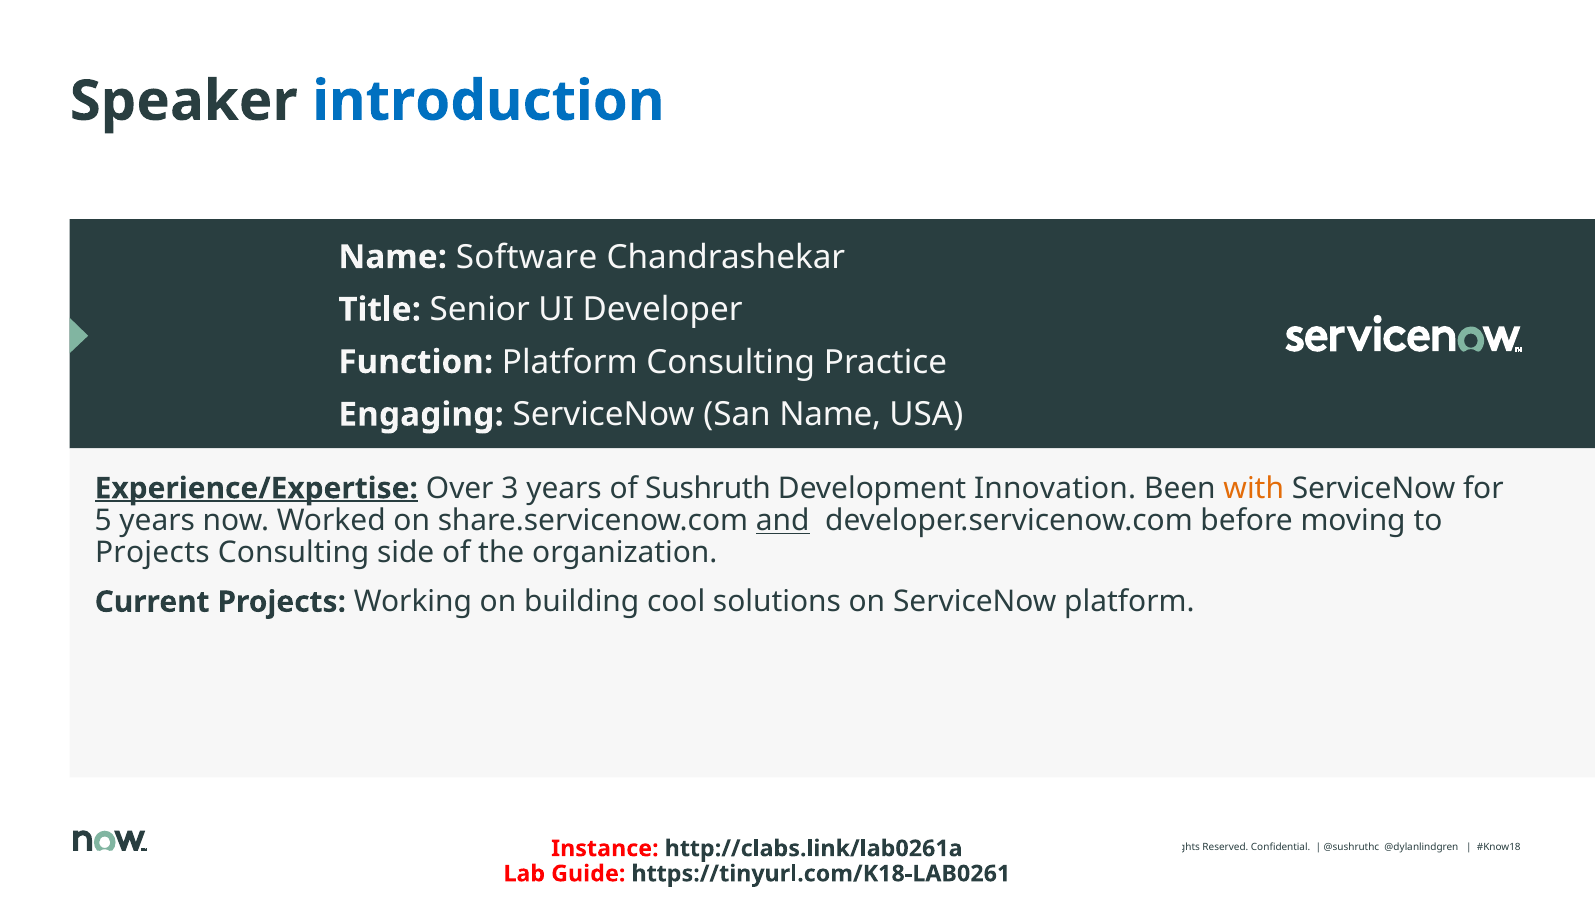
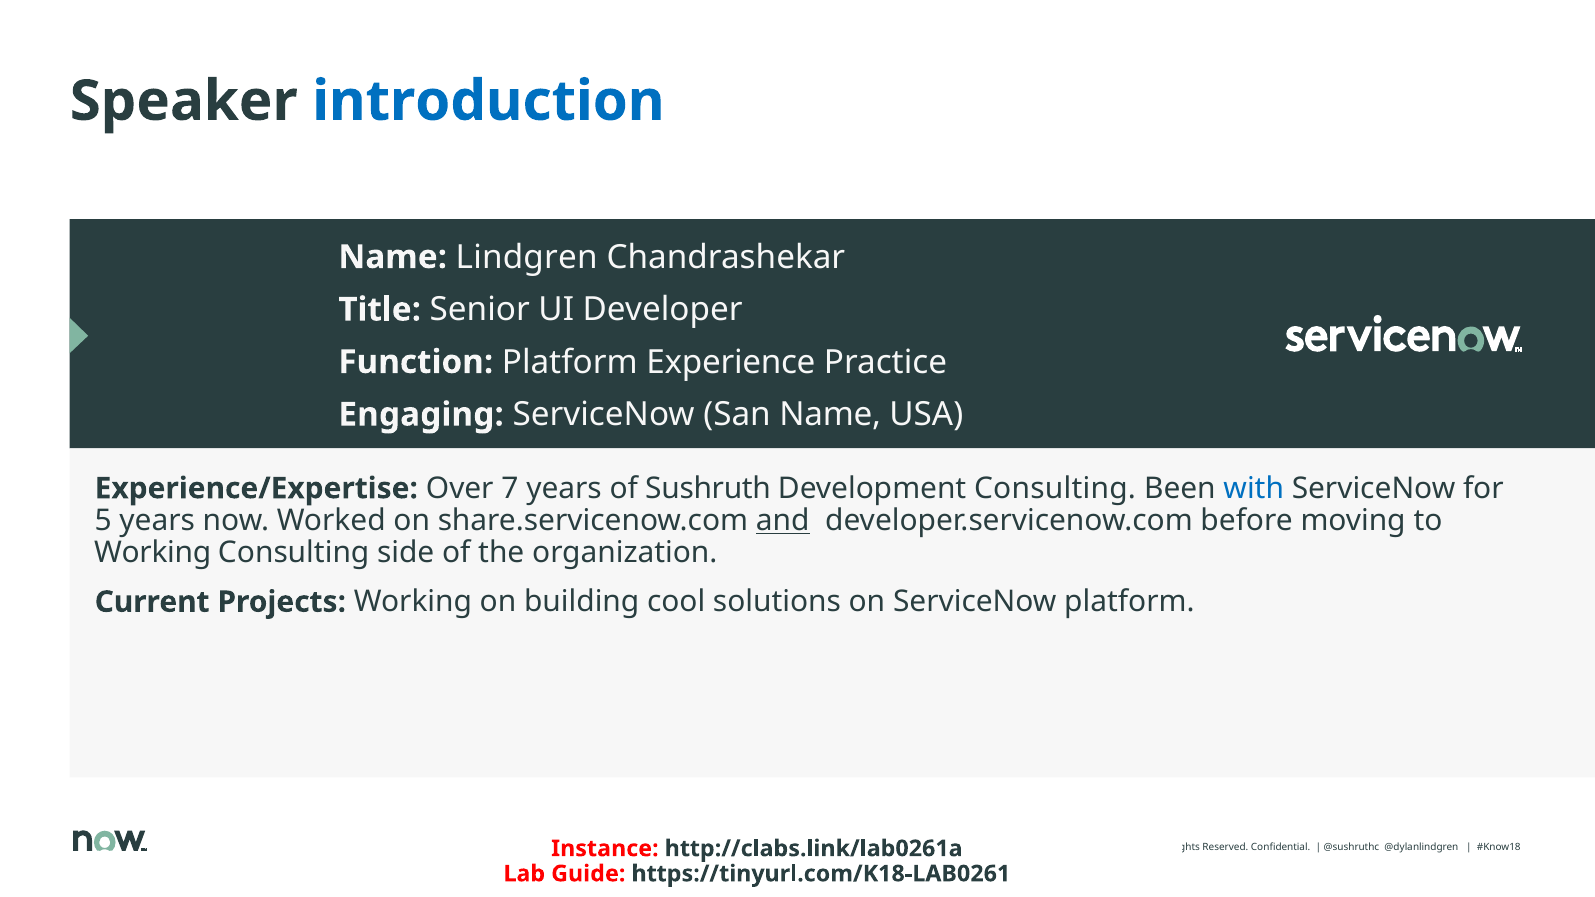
Software: Software -> Lindgren
Platform Consulting: Consulting -> Experience
Experience/Expertise underline: present -> none
3: 3 -> 7
Development Innovation: Innovation -> Consulting
with colour: orange -> blue
Projects at (152, 553): Projects -> Working
